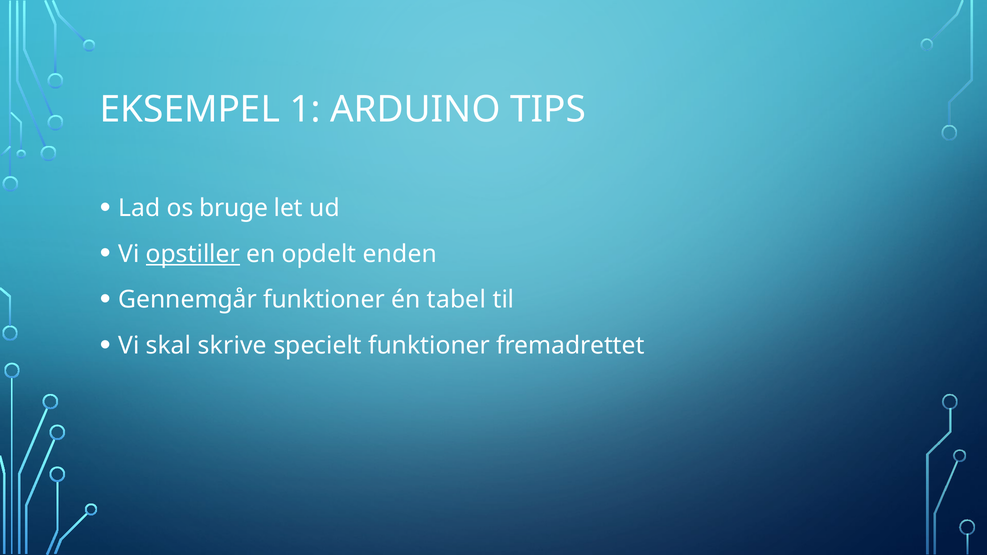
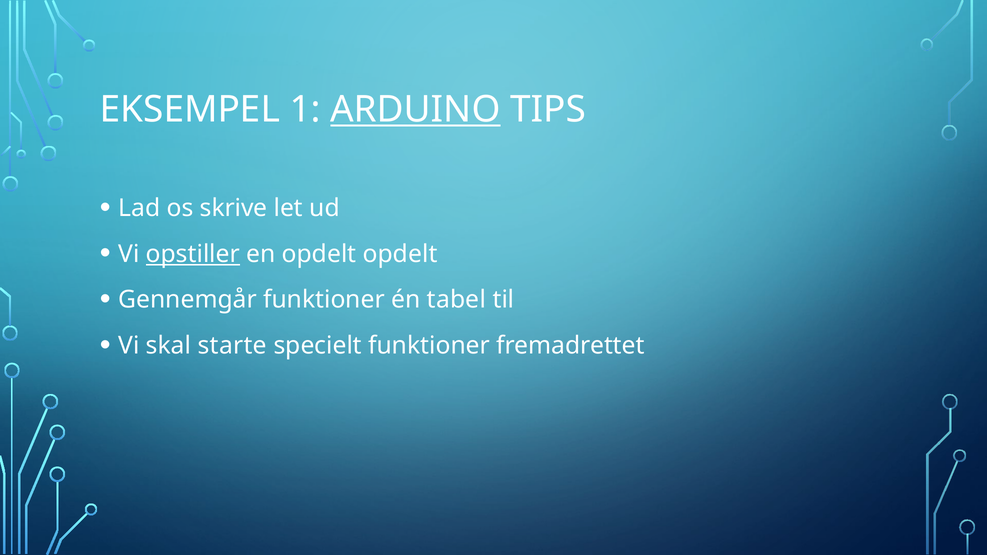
ARDUINO underline: none -> present
bruge: bruge -> skrive
opdelt enden: enden -> opdelt
skrive: skrive -> starte
